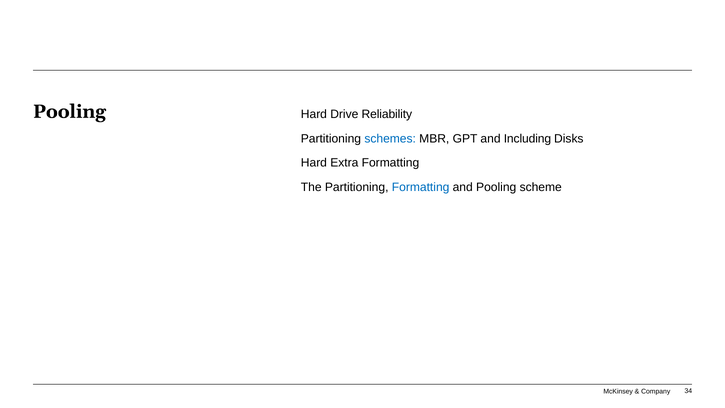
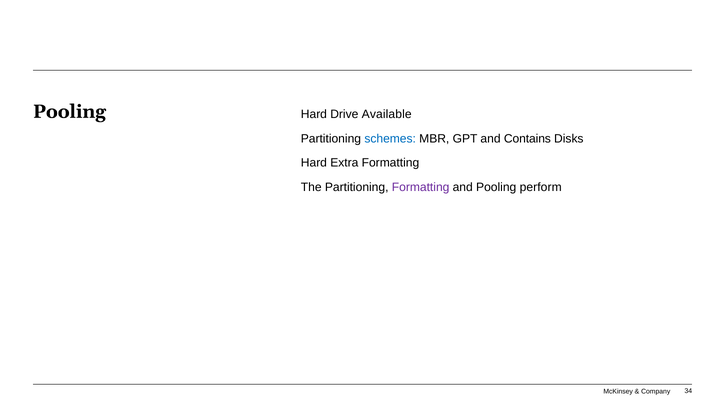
Reliability: Reliability -> Available
Including: Including -> Contains
Formatting at (421, 187) colour: blue -> purple
scheme: scheme -> perform
